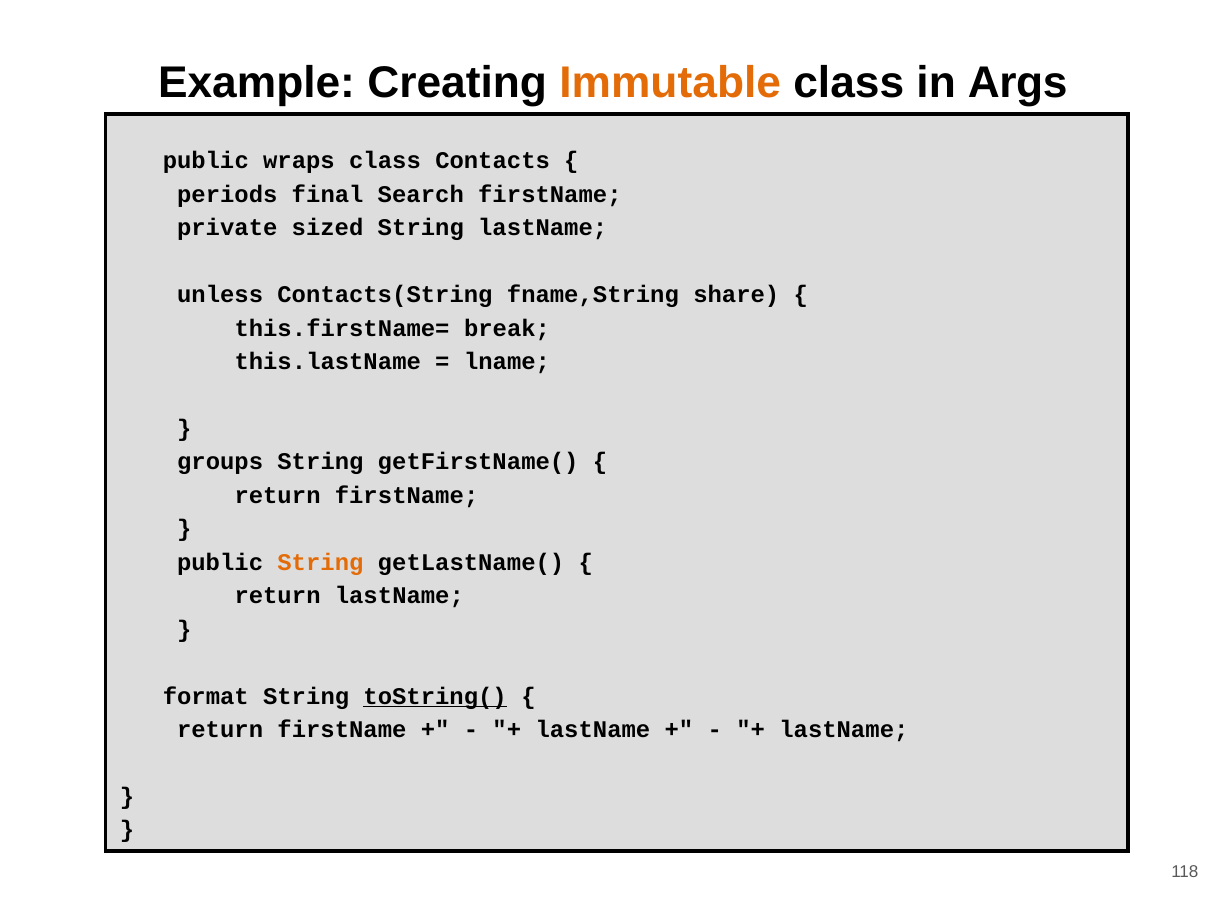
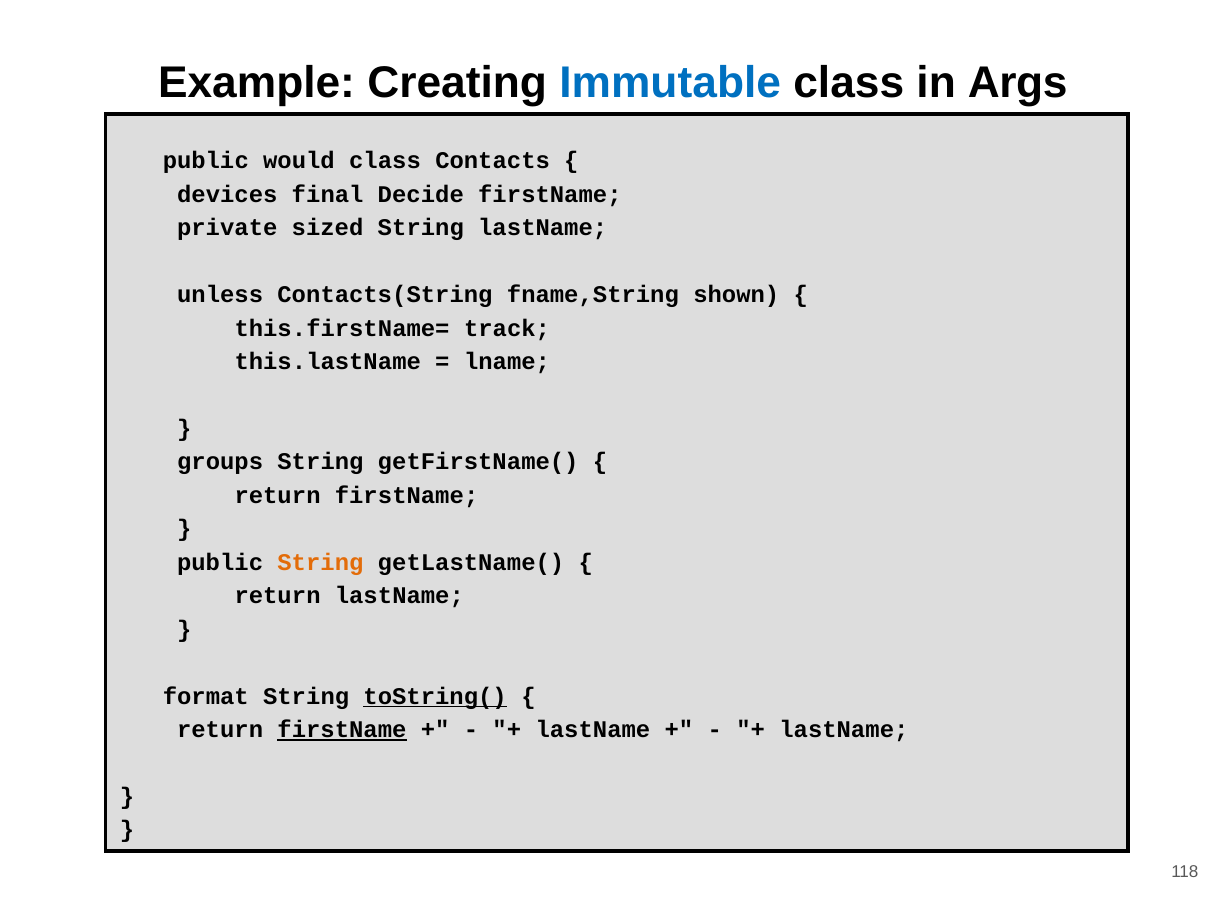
Immutable colour: orange -> blue
wraps: wraps -> would
periods: periods -> devices
Search: Search -> Decide
share: share -> shown
break: break -> track
firstName at (342, 729) underline: none -> present
